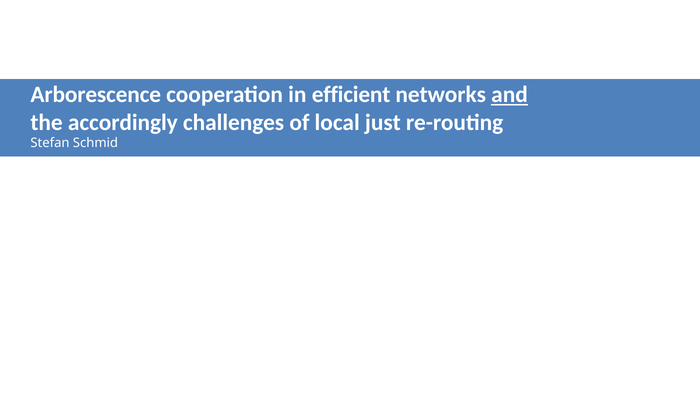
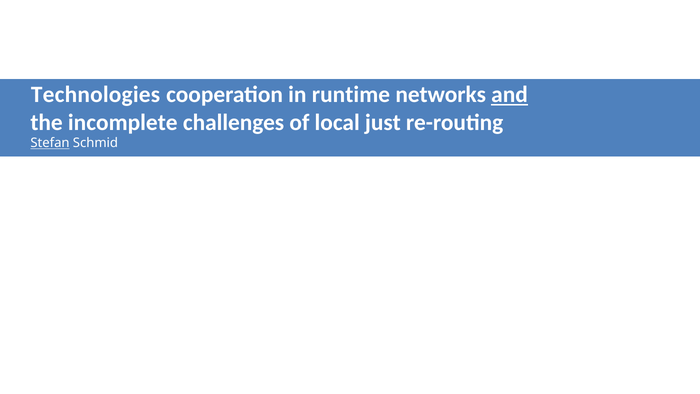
Arborescence: Arborescence -> Technologies
efficient: efficient -> runtime
accordingly: accordingly -> incomplete
Stefan underline: none -> present
